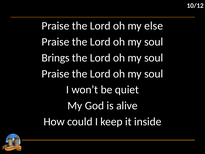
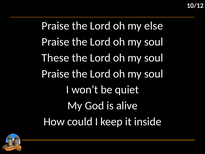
Brings: Brings -> These
